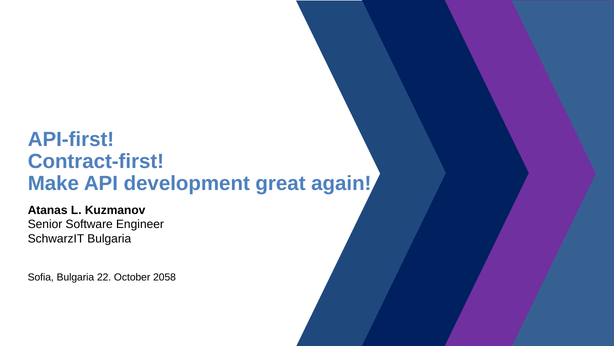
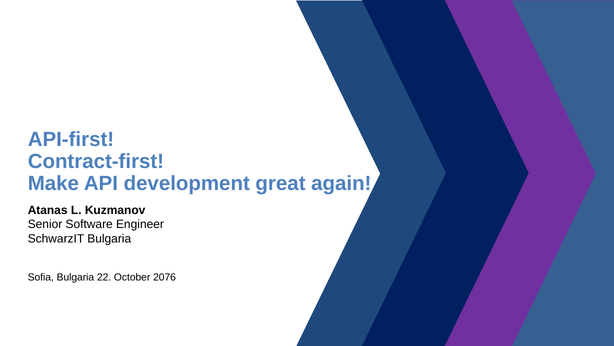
2058: 2058 -> 2076
